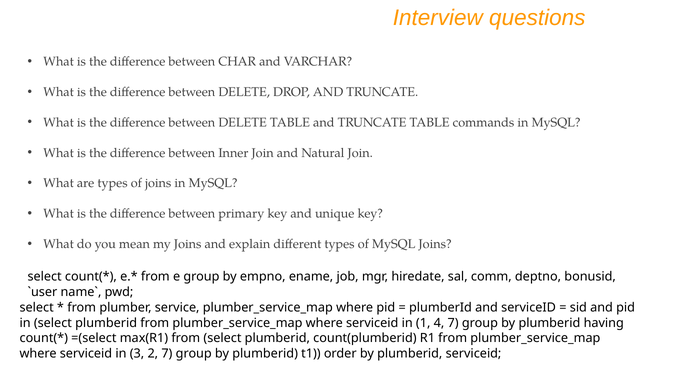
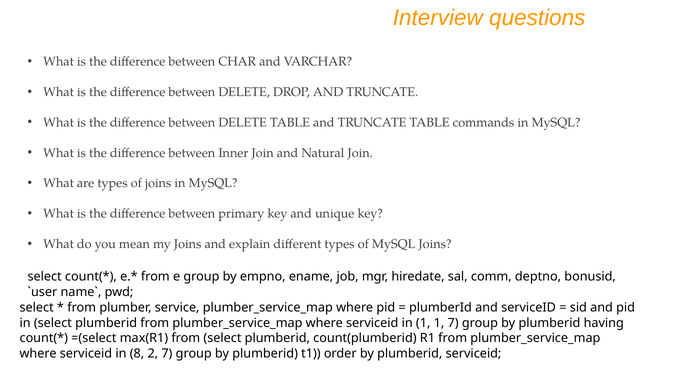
1 4: 4 -> 1
3: 3 -> 8
